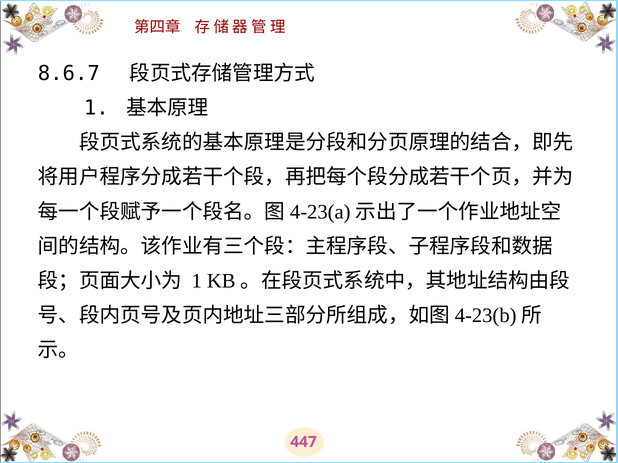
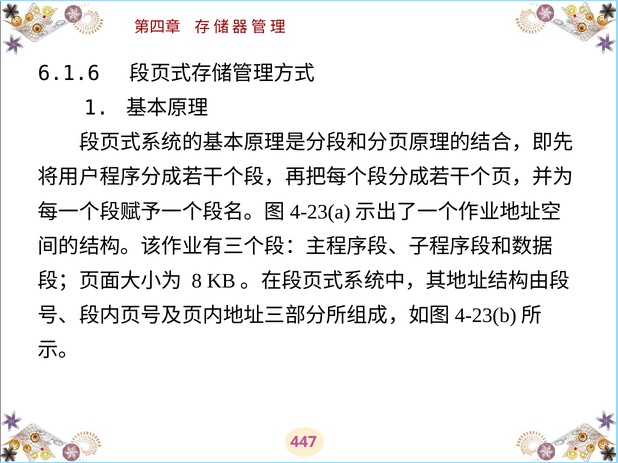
8.6.7: 8.6.7 -> 6.1.6
1 at (197, 281): 1 -> 8
